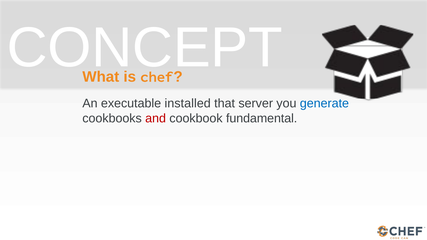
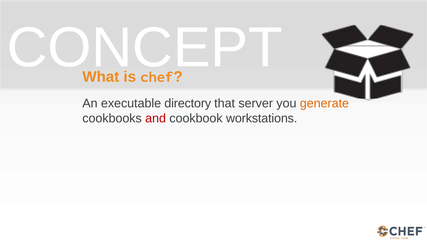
installed: installed -> directory
generate colour: blue -> orange
fundamental: fundamental -> workstations
